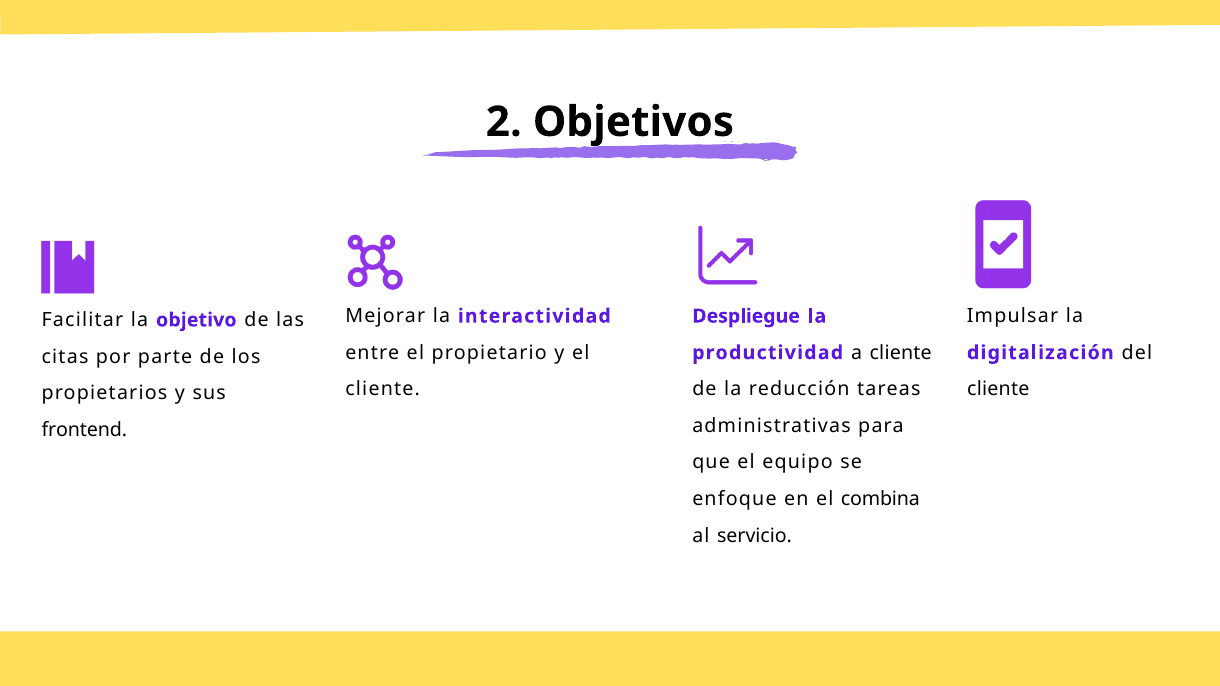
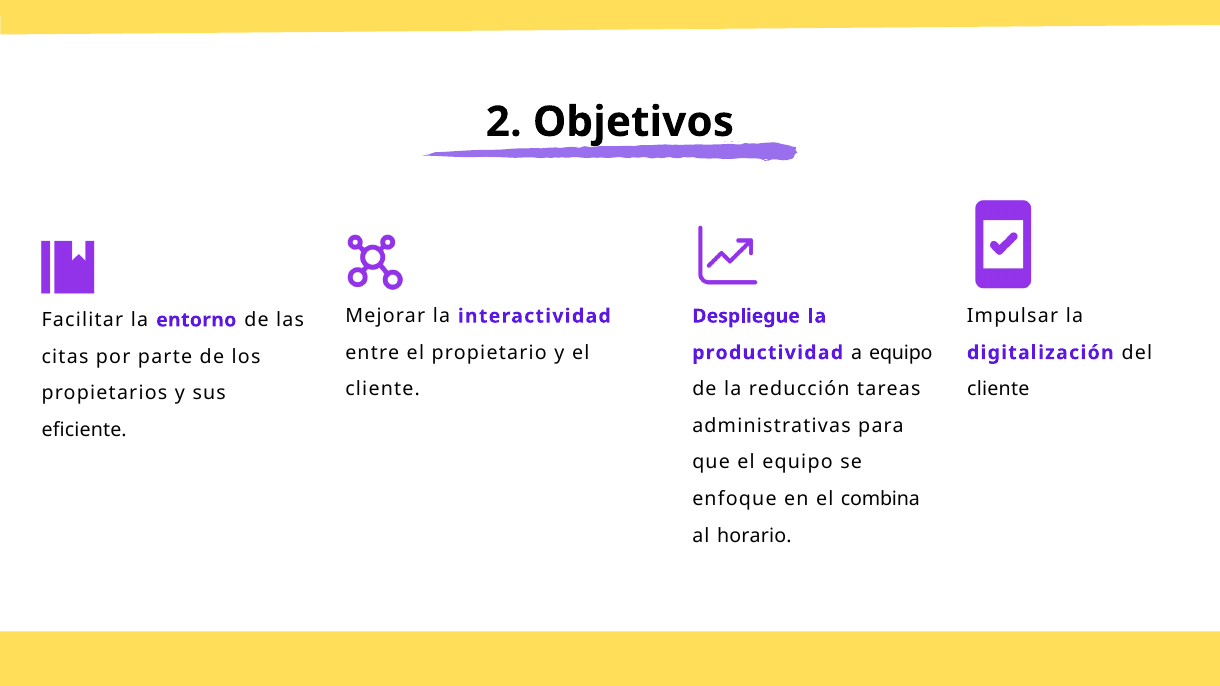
objetivo: objetivo -> entorno
a cliente: cliente -> equipo
frontend: frontend -> eficiente
servicio: servicio -> horario
